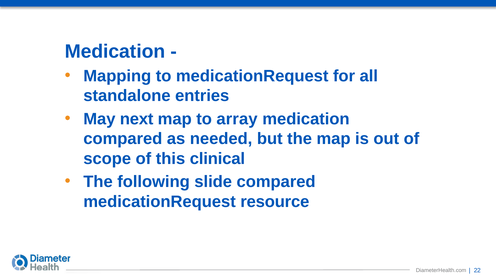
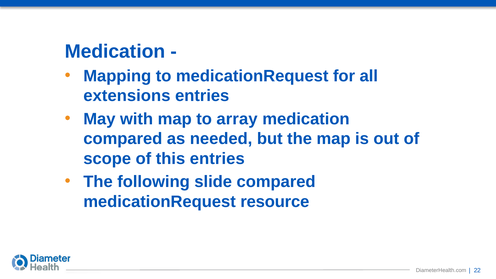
standalone: standalone -> extensions
next: next -> with
this clinical: clinical -> entries
